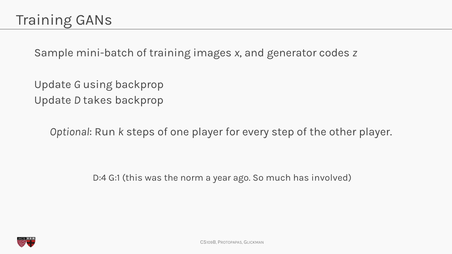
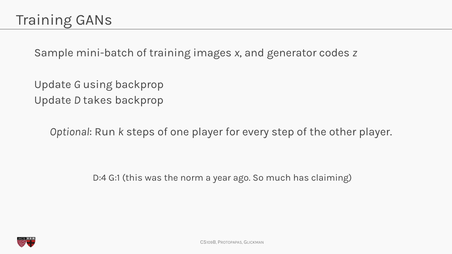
involved: involved -> claiming
